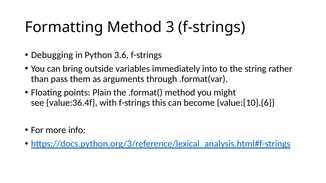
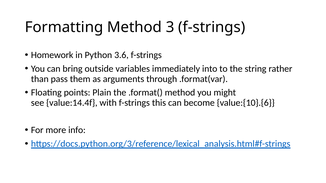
Debugging: Debugging -> Homework
value:36.4f: value:36.4f -> value:14.4f
